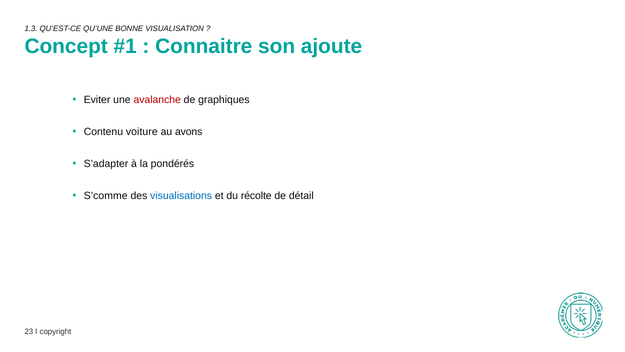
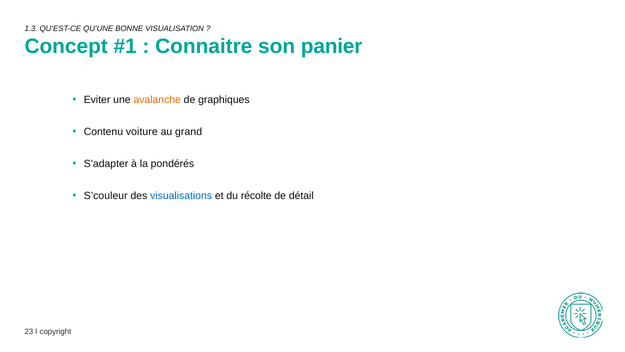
ajoute: ajoute -> panier
avalanche colour: red -> orange
avons: avons -> grand
S’comme: S’comme -> S’couleur
